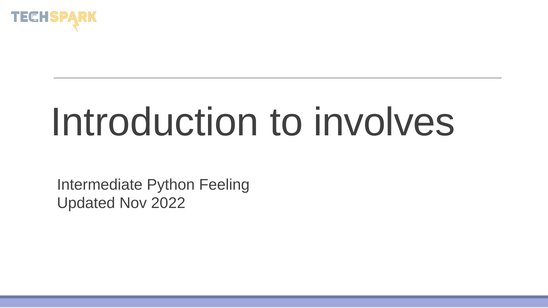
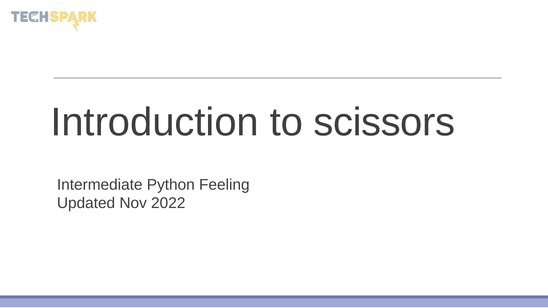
involves: involves -> scissors
